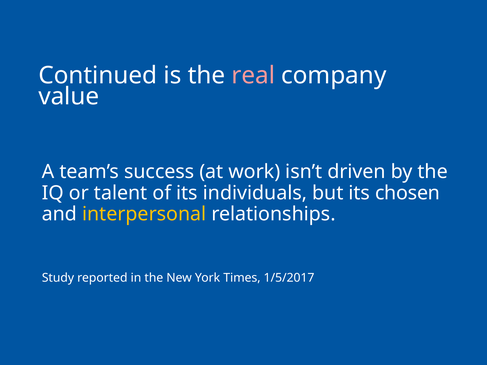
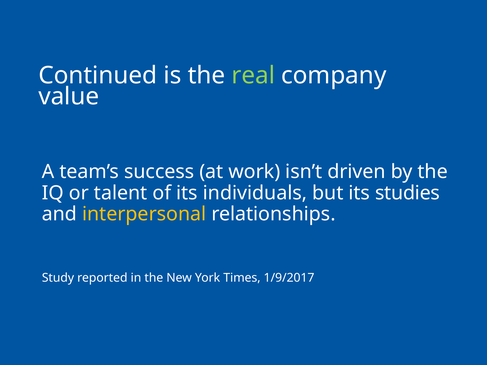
real colour: pink -> light green
chosen: chosen -> studies
1/5/2017: 1/5/2017 -> 1/9/2017
